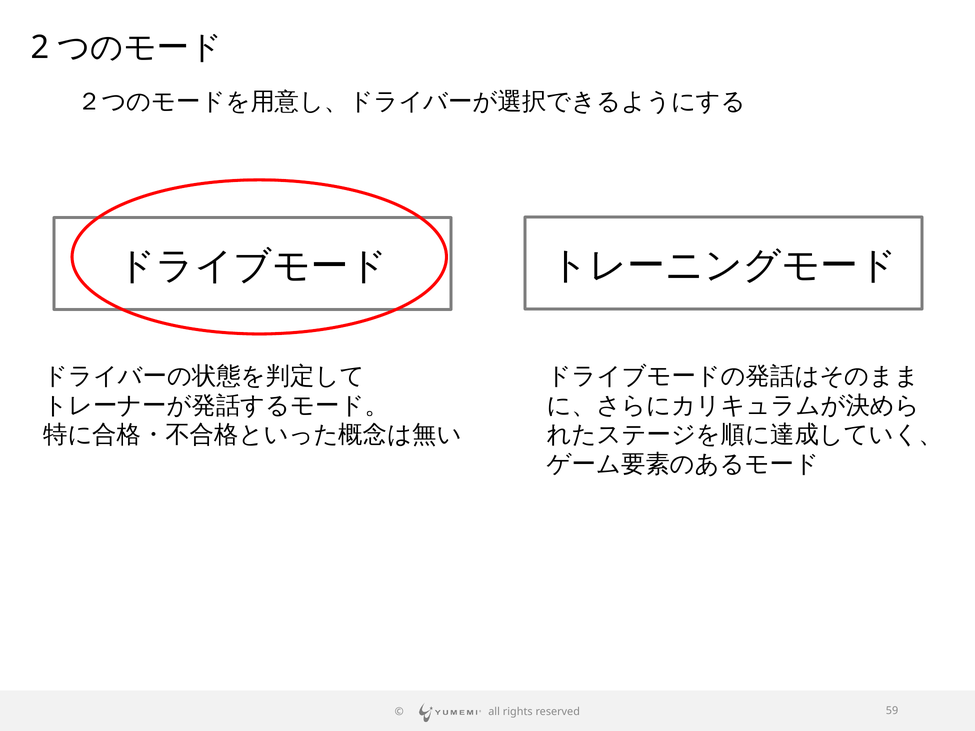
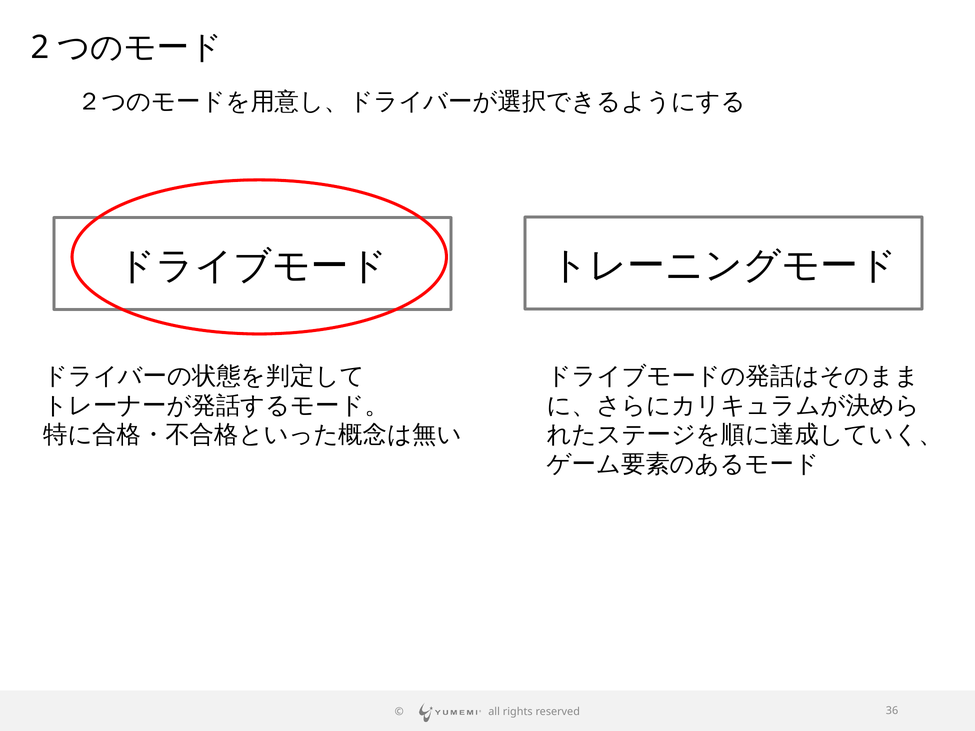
59: 59 -> 36
